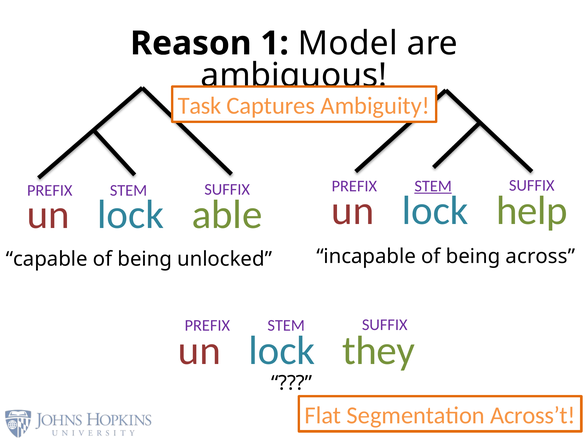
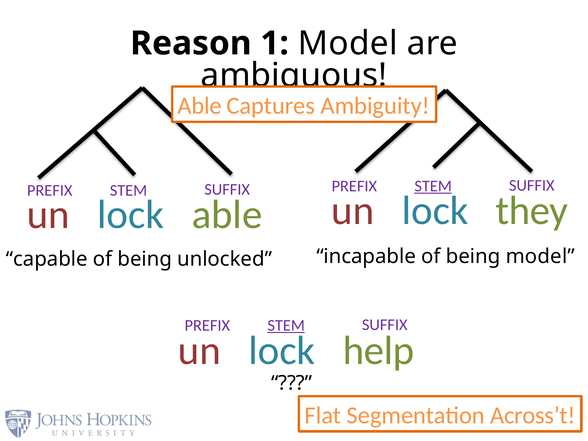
Task at (200, 106): Task -> Able
help: help -> they
being across: across -> model
STEM at (286, 326) underline: none -> present
they: they -> help
